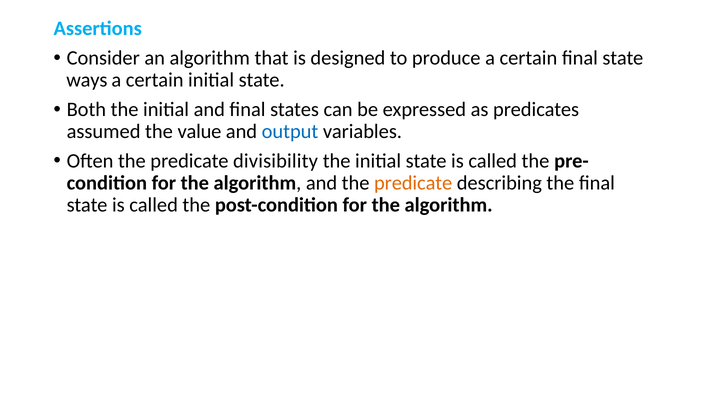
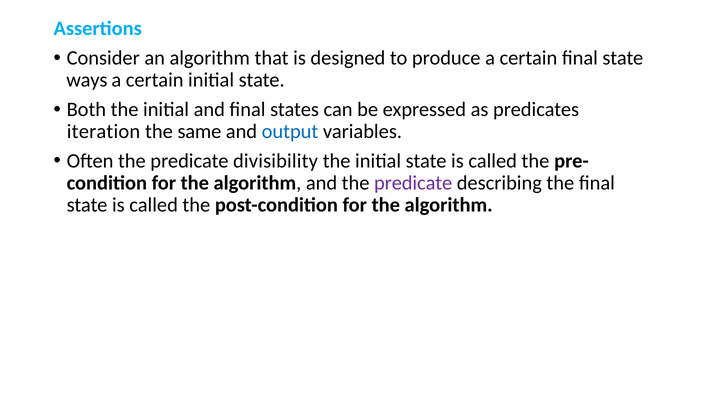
assumed: assumed -> iteration
value: value -> same
predicate at (413, 183) colour: orange -> purple
